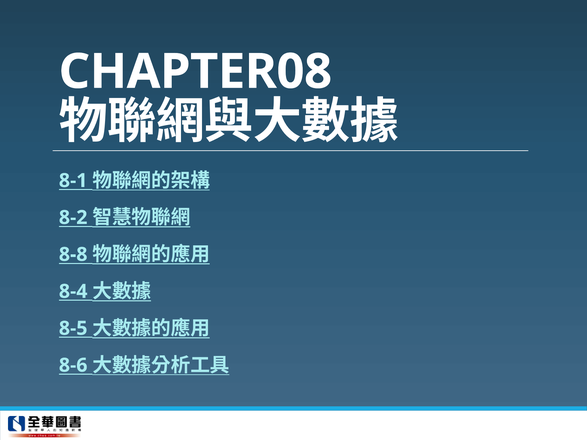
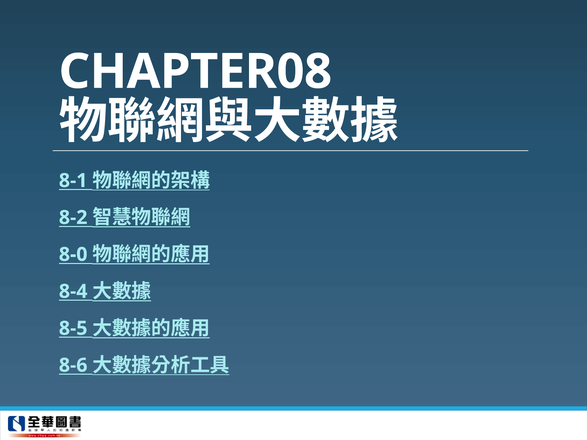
8-8: 8-8 -> 8-0
